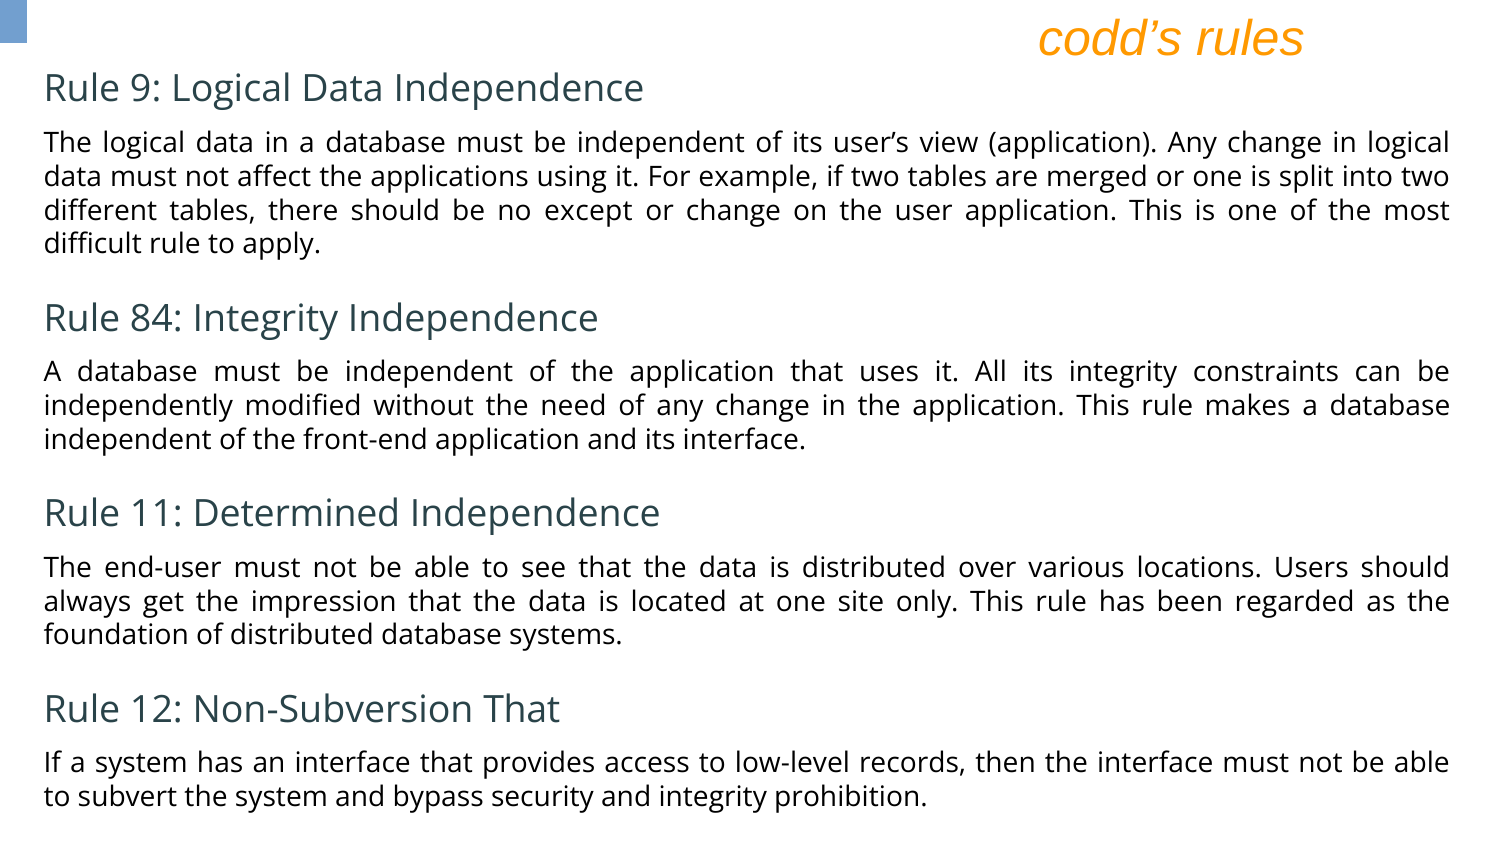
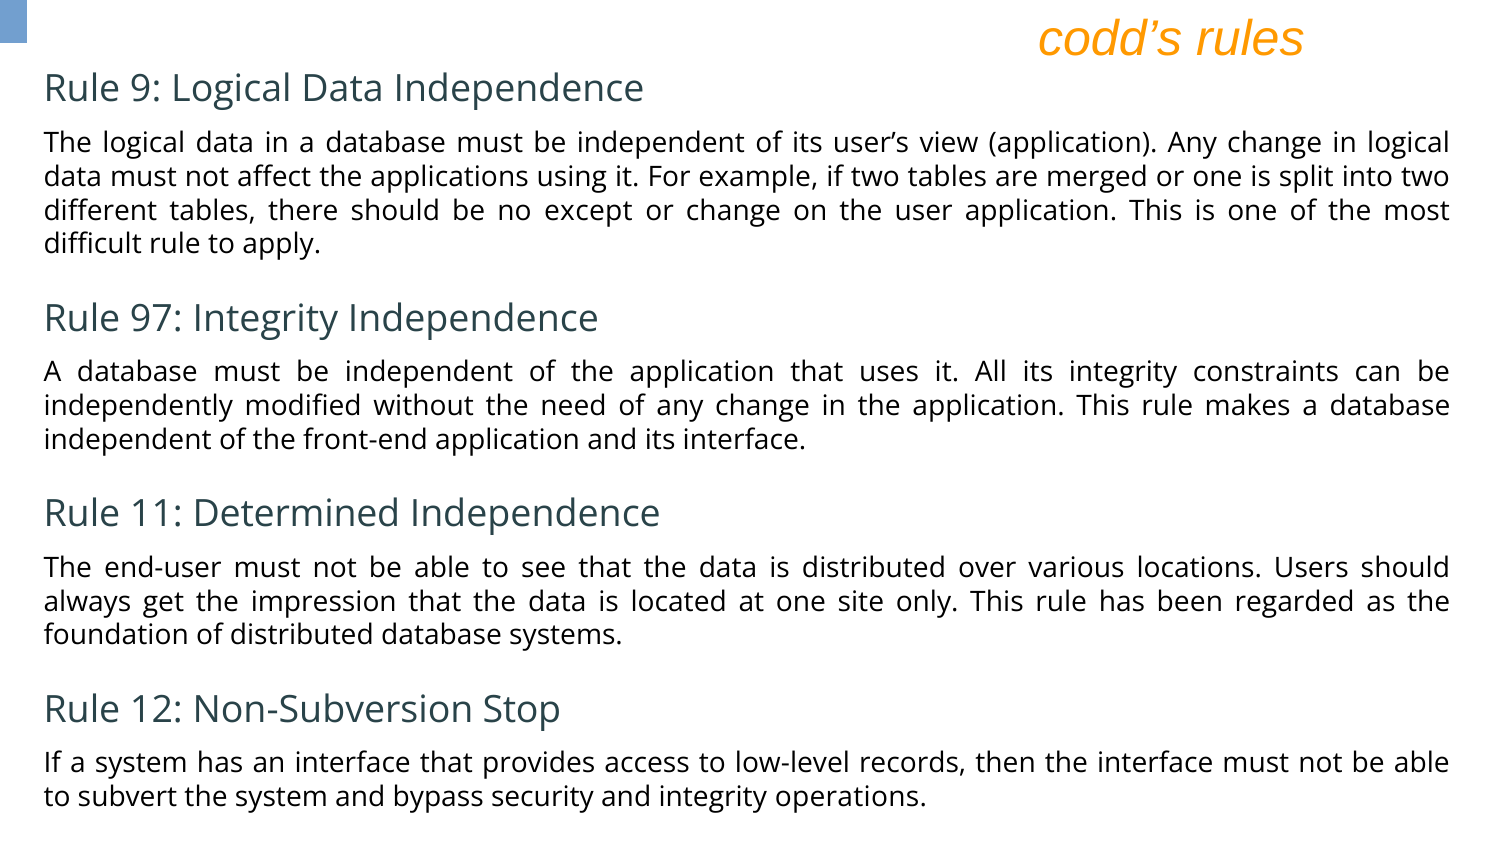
84: 84 -> 97
Non-Subversion That: That -> Stop
prohibition: prohibition -> operations
